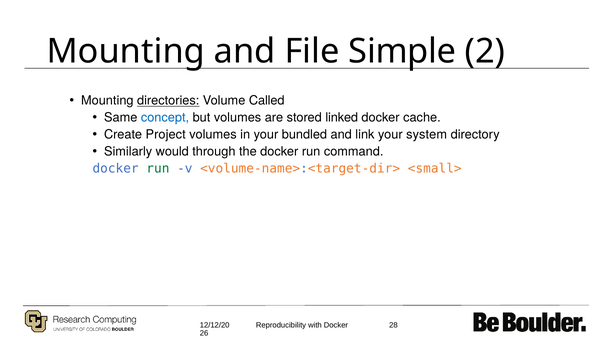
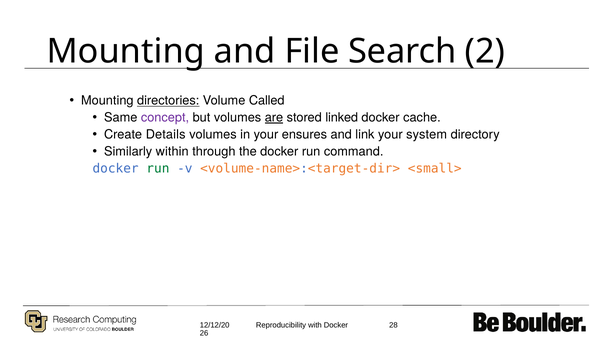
Simple: Simple -> Search
concept colour: blue -> purple
are underline: none -> present
Project: Project -> Details
bundled: bundled -> ensures
would: would -> within
